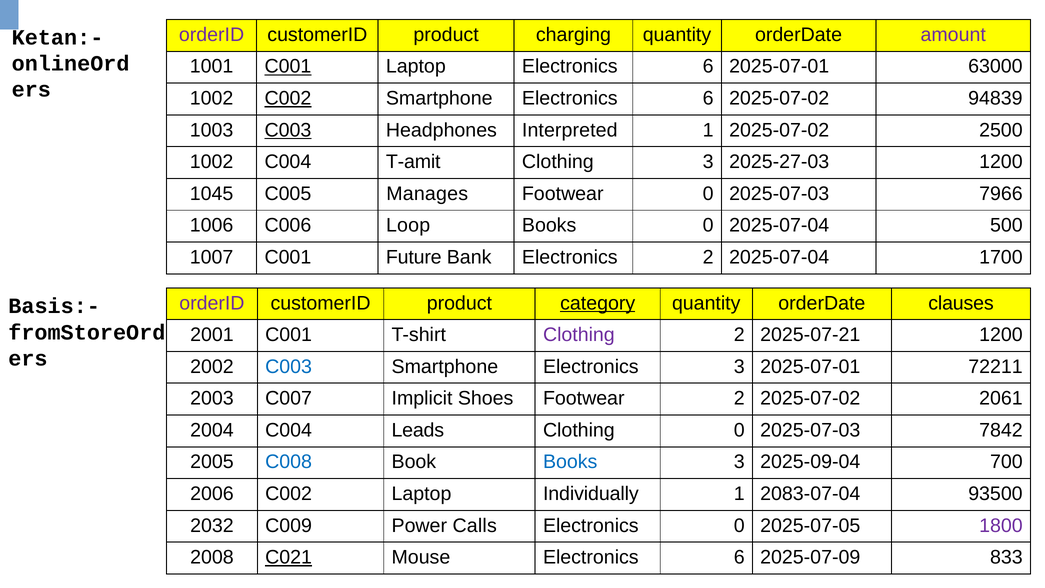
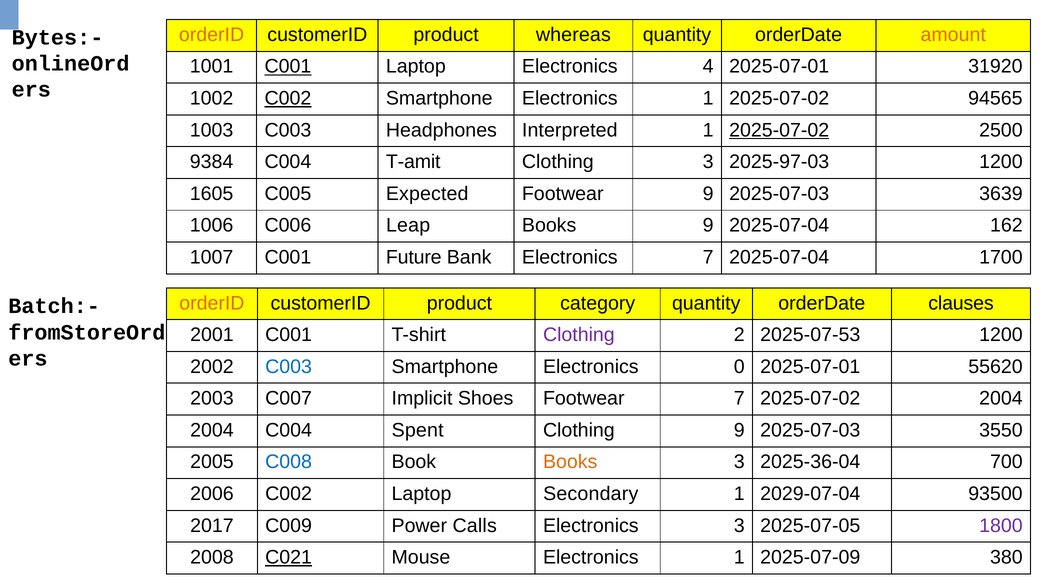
orderID at (212, 35) colour: purple -> orange
charging: charging -> whereas
amount colour: purple -> orange
Ketan:-: Ketan:- -> Bytes:-
Laptop Electronics 6: 6 -> 4
63000: 63000 -> 31920
Smartphone Electronics 6: 6 -> 1
94839: 94839 -> 94565
C003 at (288, 130) underline: present -> none
2025-07-02 at (779, 130) underline: none -> present
1002 at (212, 162): 1002 -> 9384
2025-27-03: 2025-27-03 -> 2025-97-03
1045: 1045 -> 1605
Manages: Manages -> Expected
Footwear 0: 0 -> 9
7966: 7966 -> 3639
Loop: Loop -> Leap
Books 0: 0 -> 9
500: 500 -> 162
Electronics 2: 2 -> 7
orderID at (212, 303) colour: purple -> orange
category underline: present -> none
Basis:-: Basis:- -> Batch:-
2025-07-21: 2025-07-21 -> 2025-07-53
Electronics 3: 3 -> 0
72211: 72211 -> 55620
Footwear 2: 2 -> 7
2025-07-02 2061: 2061 -> 2004
Leads: Leads -> Spent
Clothing 0: 0 -> 9
7842: 7842 -> 3550
Books at (570, 462) colour: blue -> orange
2025-09-04: 2025-09-04 -> 2025-36-04
Individually: Individually -> Secondary
2083-07-04: 2083-07-04 -> 2029-07-04
2032: 2032 -> 2017
Electronics 0: 0 -> 3
Mouse Electronics 6: 6 -> 1
833: 833 -> 380
